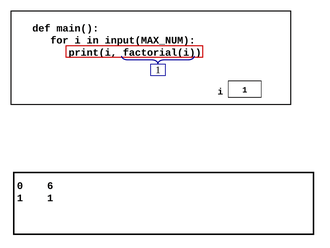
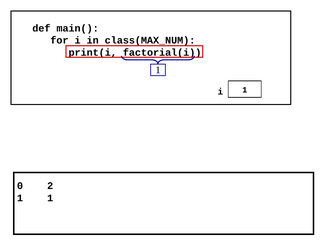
input(MAX_NUM: input(MAX_NUM -> class(MAX_NUM
6: 6 -> 2
